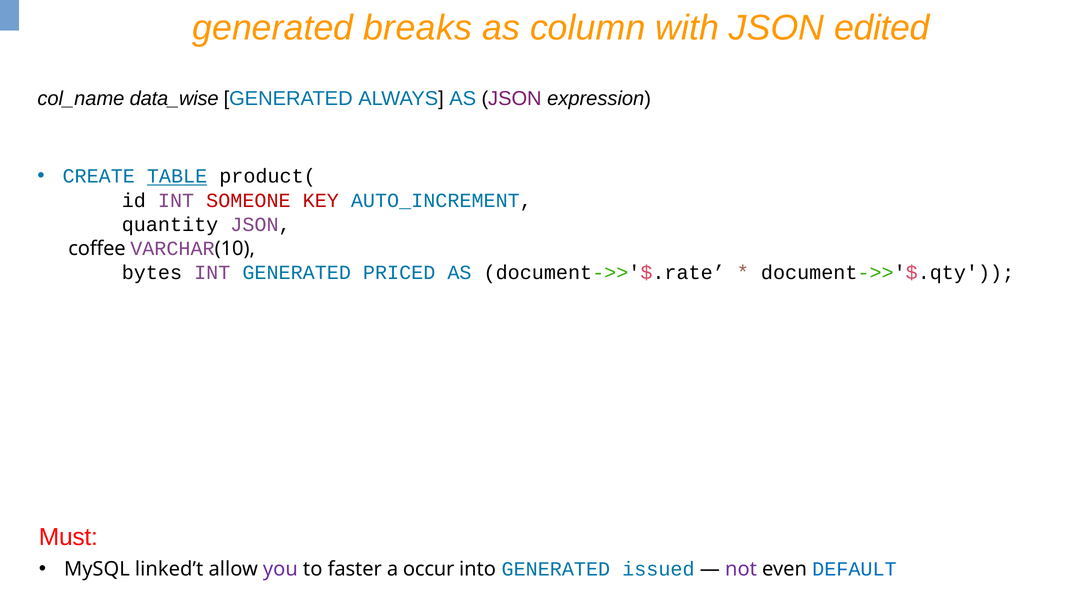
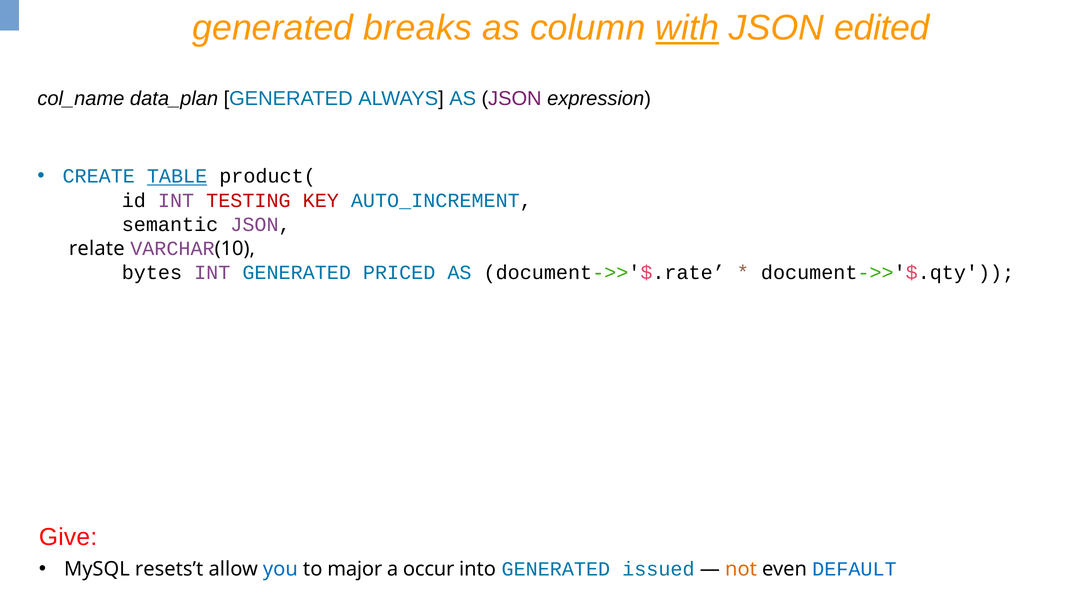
with underline: none -> present
data_wise: data_wise -> data_plan
SOMEONE: SOMEONE -> TESTING
quantity: quantity -> semantic
coffee: coffee -> relate
Must: Must -> Give
linked’t: linked’t -> resets’t
you colour: purple -> blue
faster: faster -> major
not colour: purple -> orange
